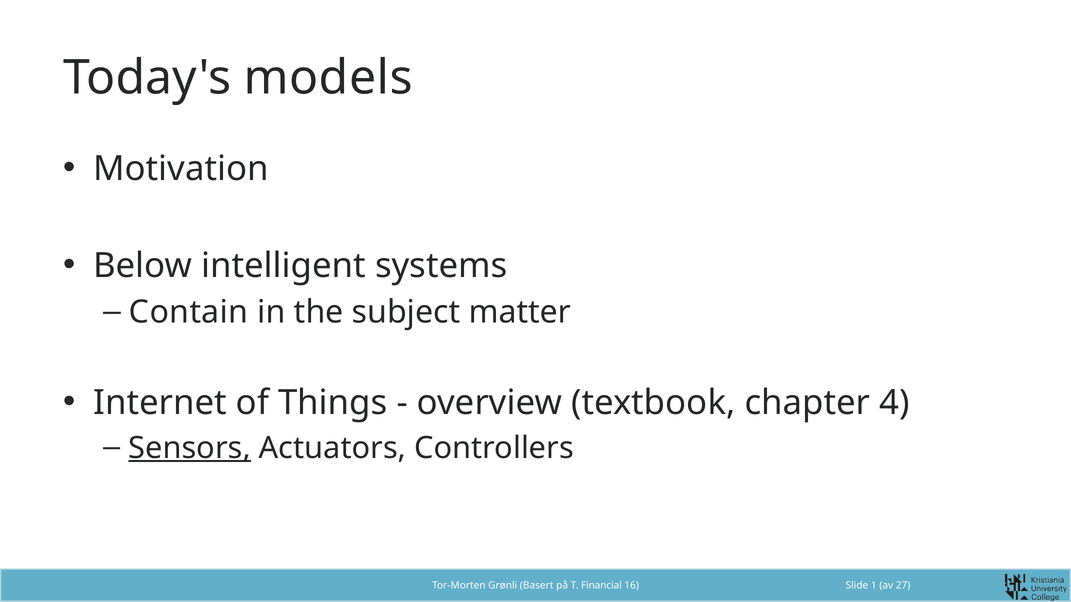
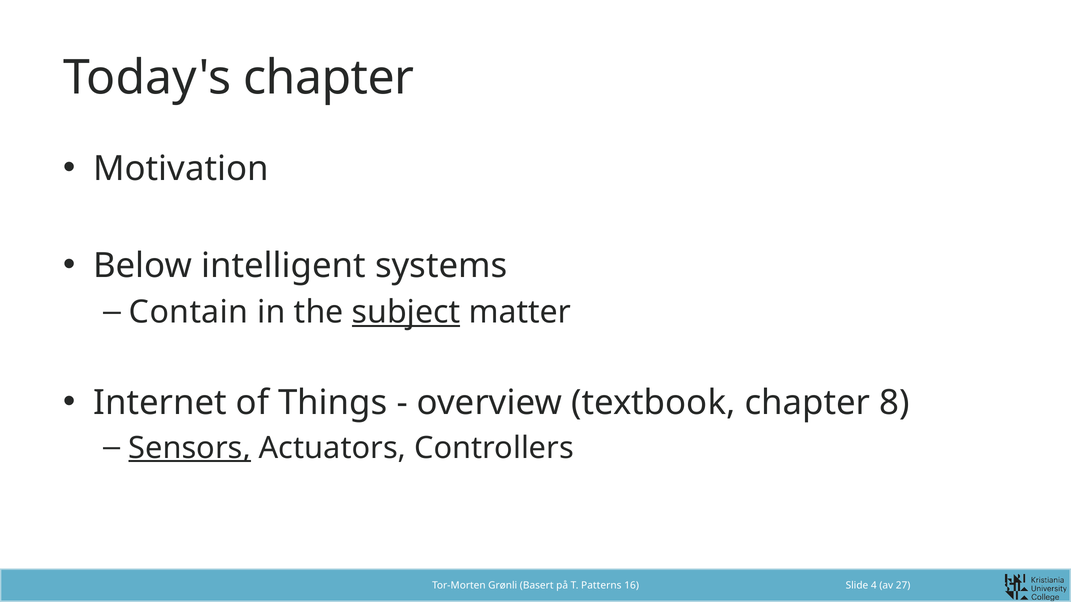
Today's models: models -> chapter
subject underline: none -> present
4: 4 -> 8
Financial: Financial -> Patterns
1: 1 -> 4
